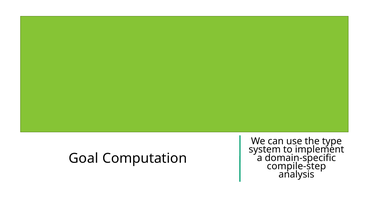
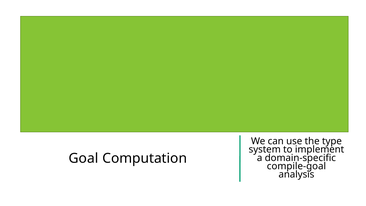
compile-step: compile-step -> compile-goal
